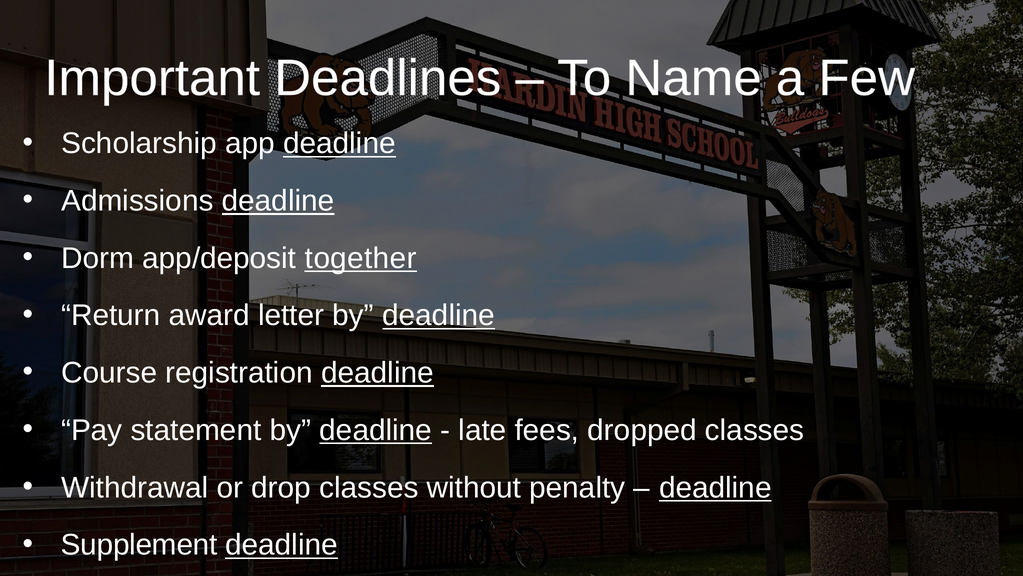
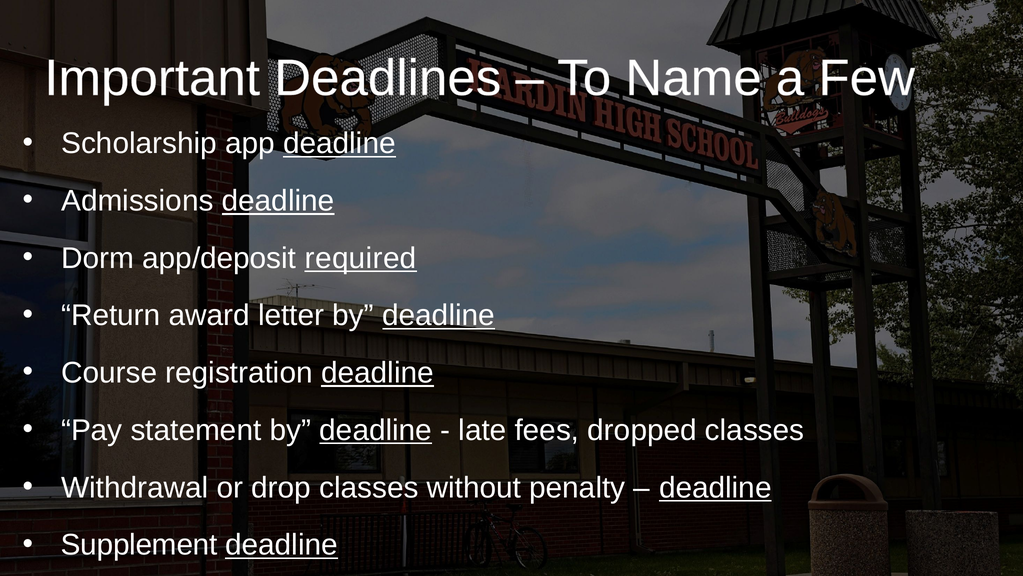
together: together -> required
